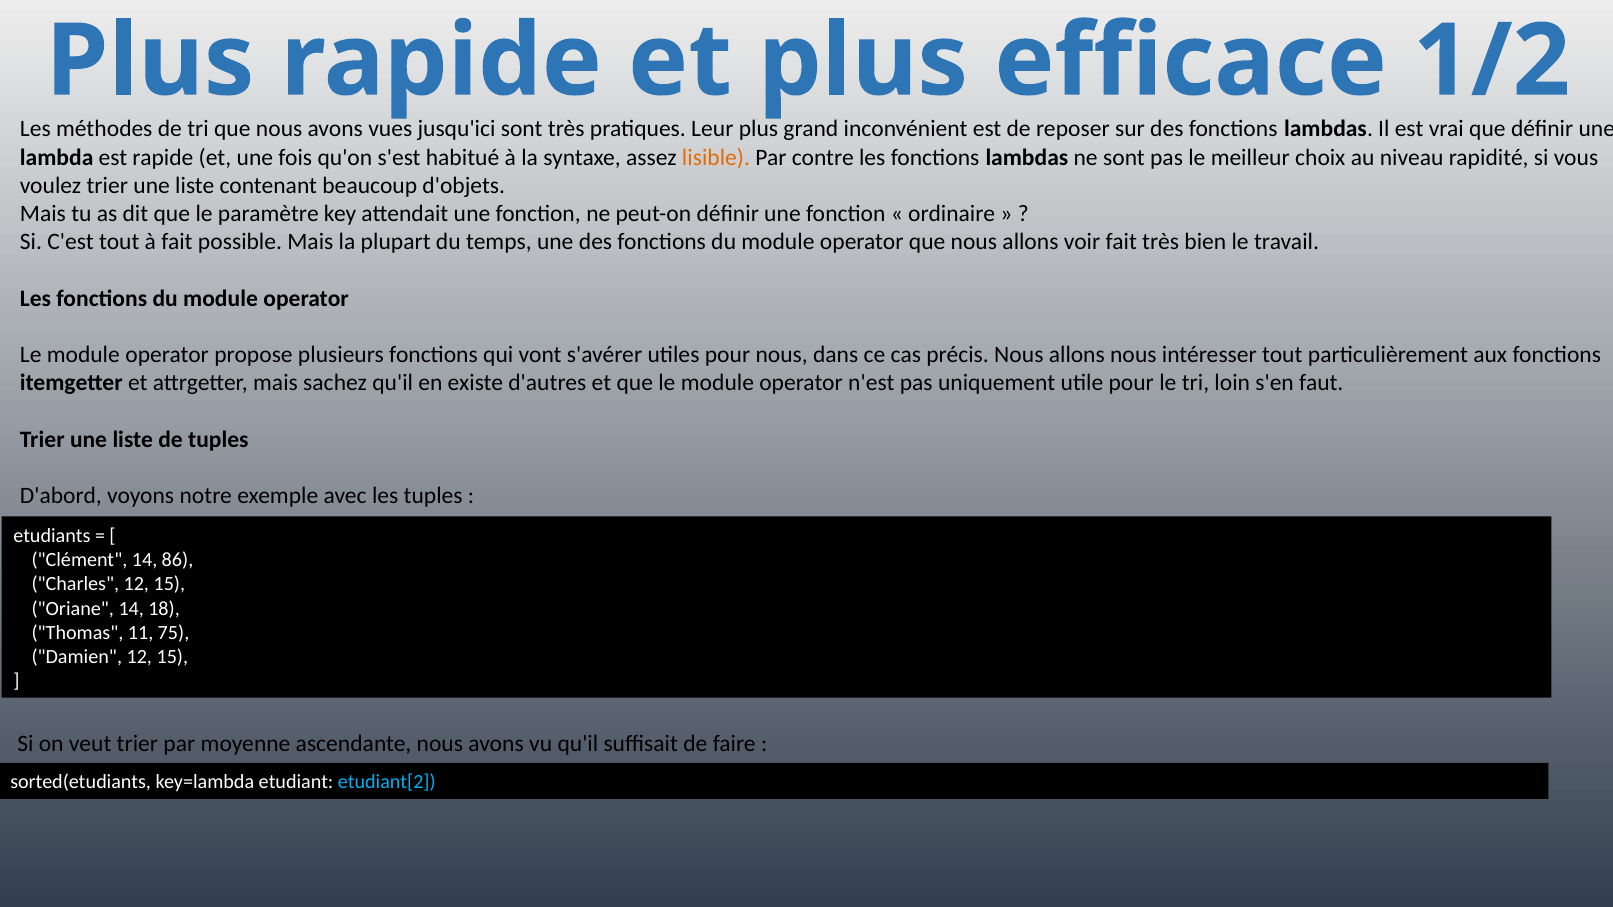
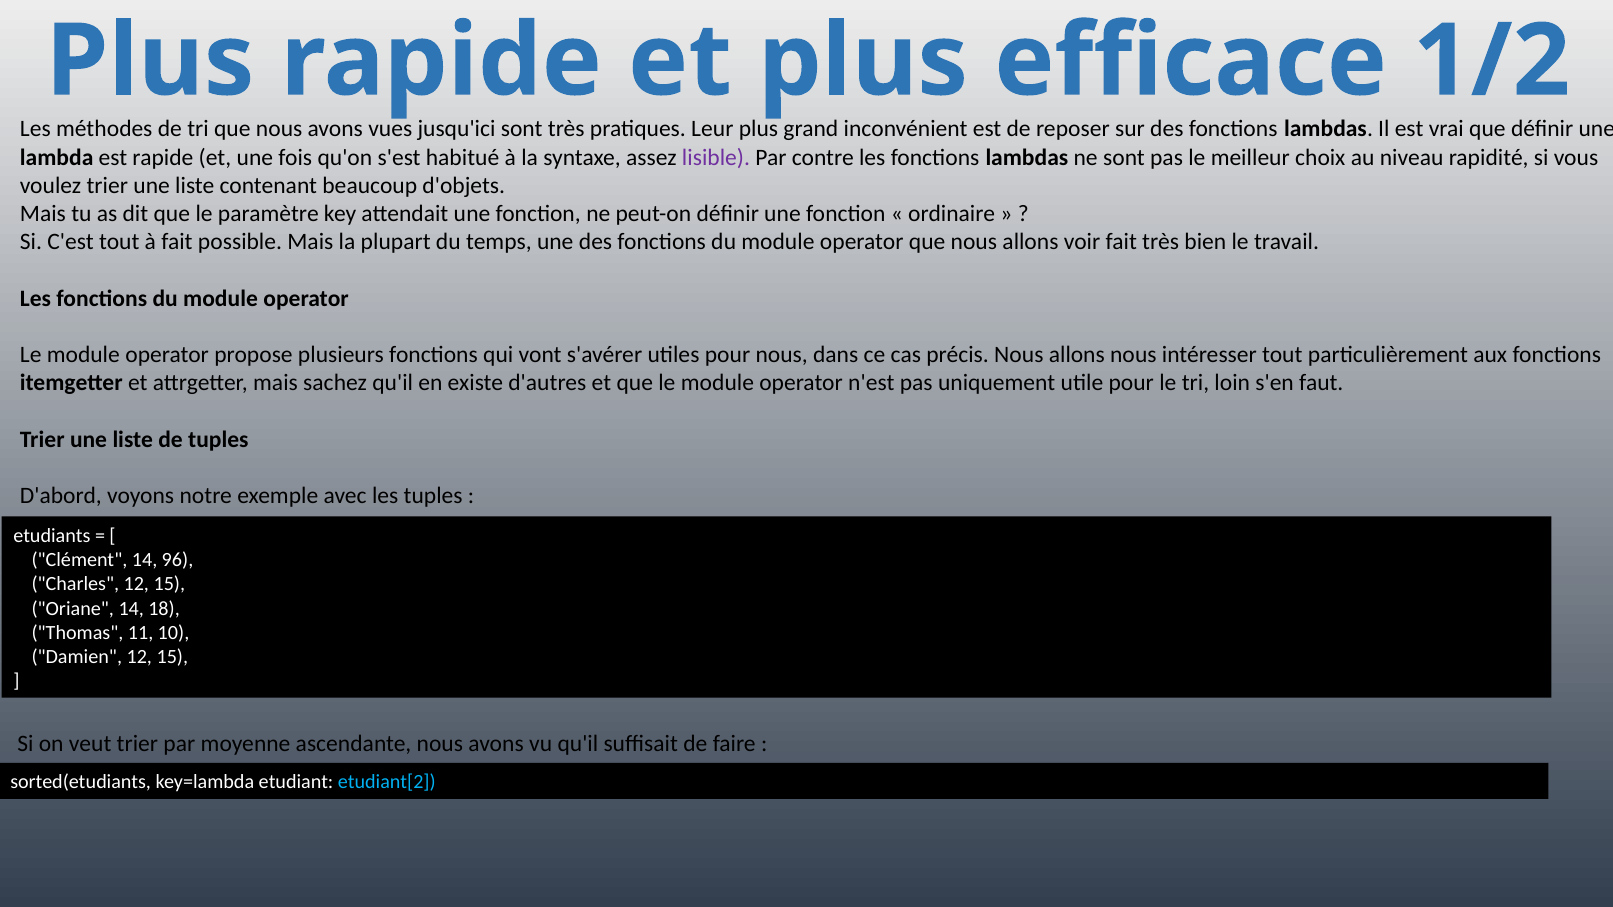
lisible colour: orange -> purple
86: 86 -> 96
75: 75 -> 10
